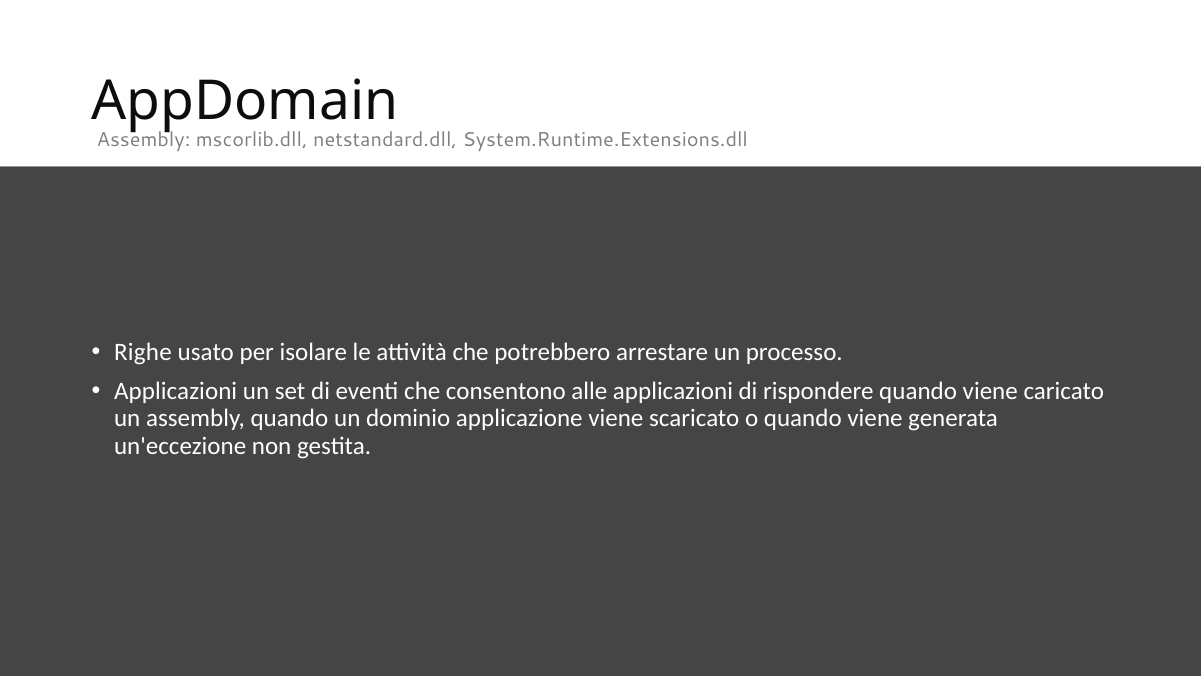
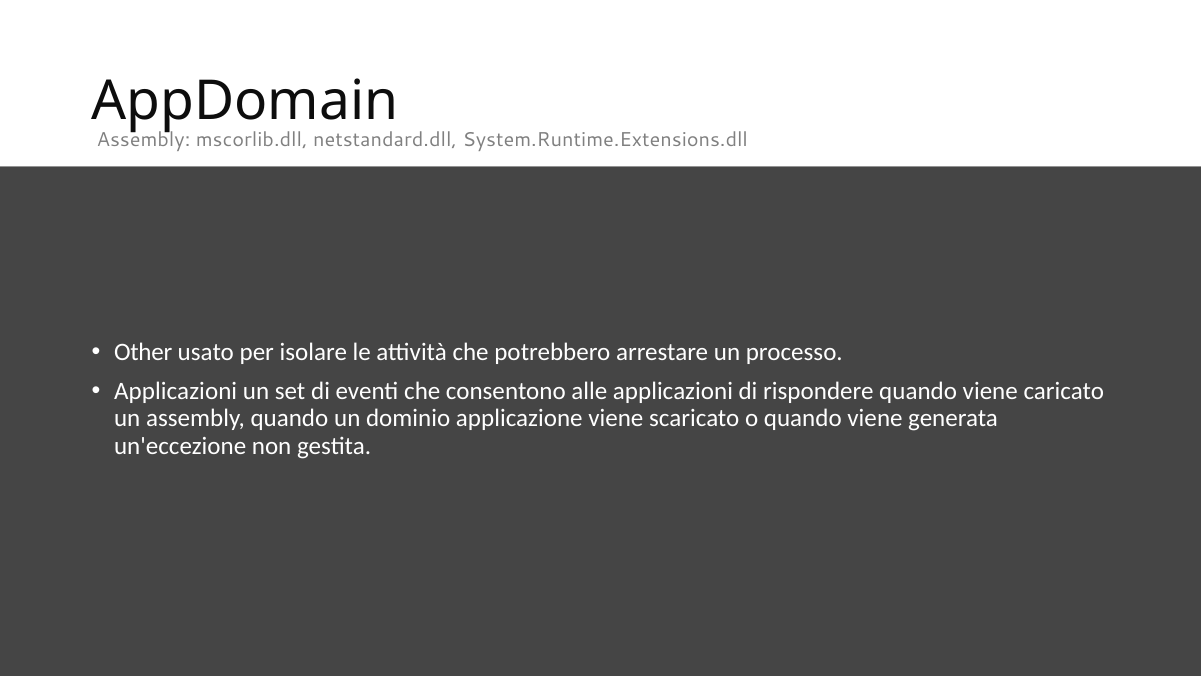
Righe: Righe -> Other
